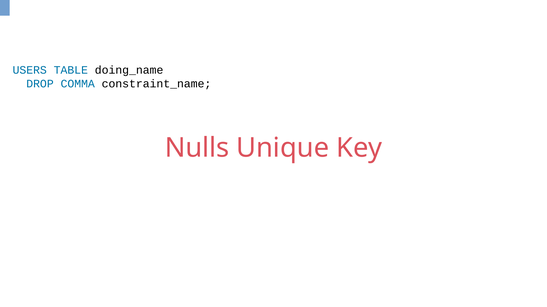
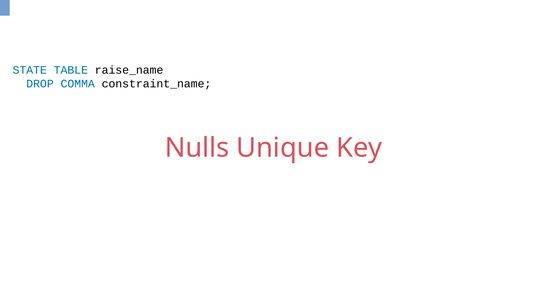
USERS: USERS -> STATE
doing_name: doing_name -> raise_name
